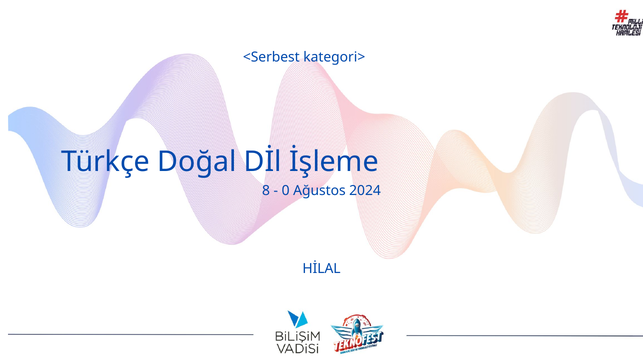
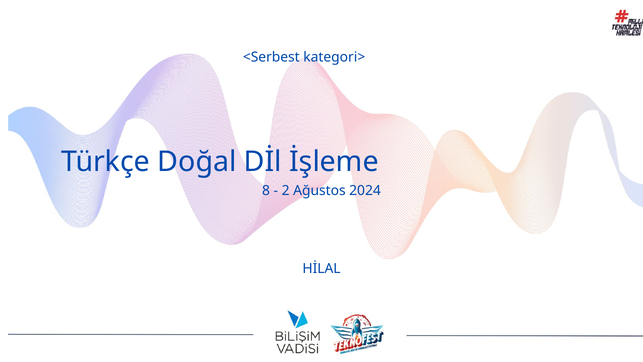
0: 0 -> 2
